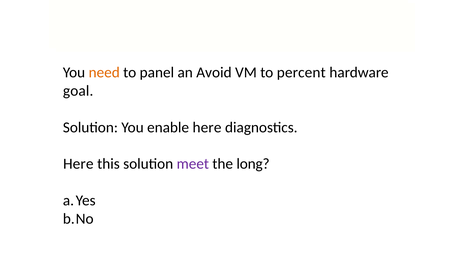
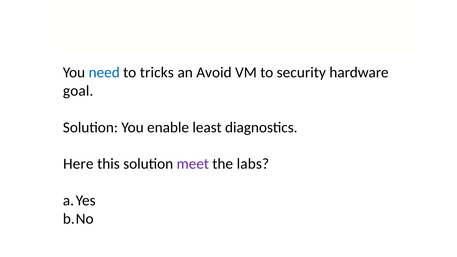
need colour: orange -> blue
panel: panel -> tricks
percent: percent -> security
enable here: here -> least
long: long -> labs
